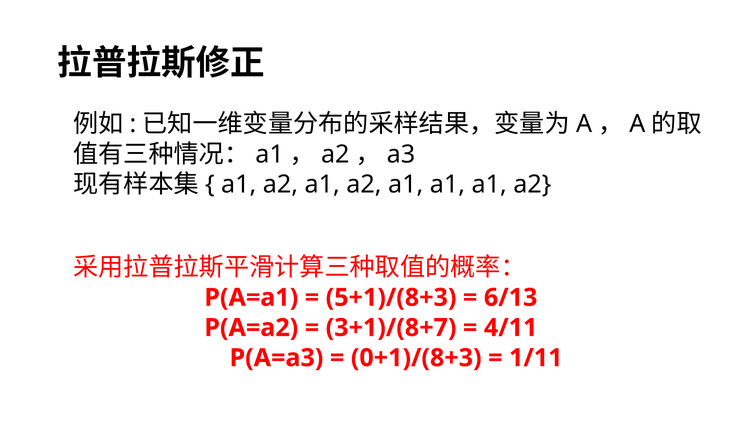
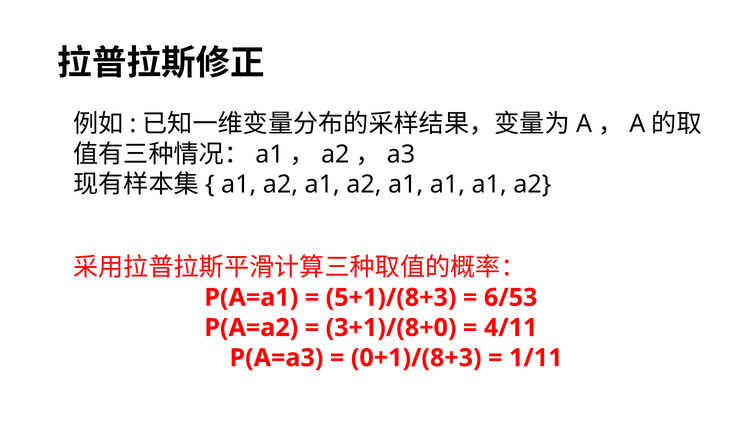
6/13: 6/13 -> 6/53
3+1)/(8+7: 3+1)/(8+7 -> 3+1)/(8+0
